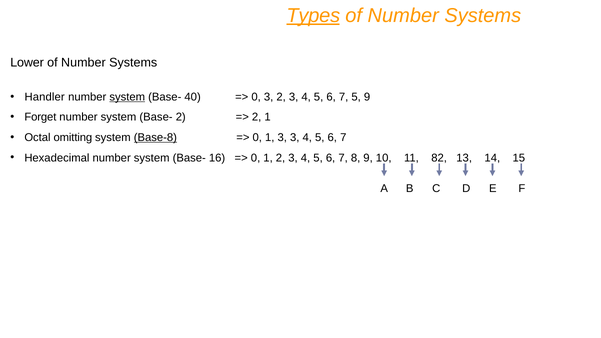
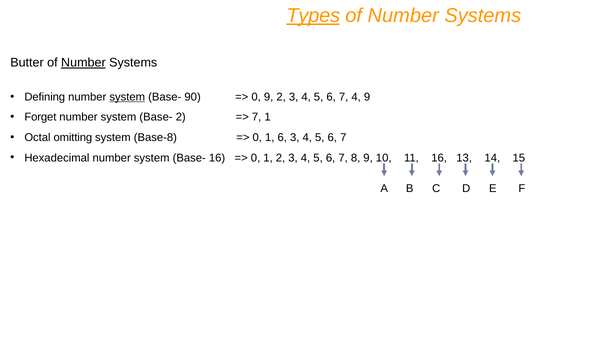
Lower: Lower -> Butter
Number at (83, 63) underline: none -> present
Handler: Handler -> Defining
40: 40 -> 90
0 3: 3 -> 9
7 5: 5 -> 4
2 at (257, 117): 2 -> 7
Base-8 underline: present -> none
1 3: 3 -> 6
11 82: 82 -> 16
